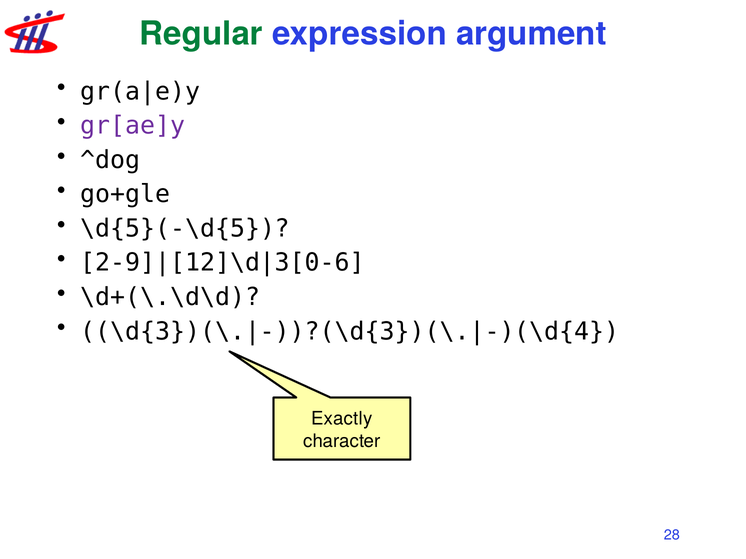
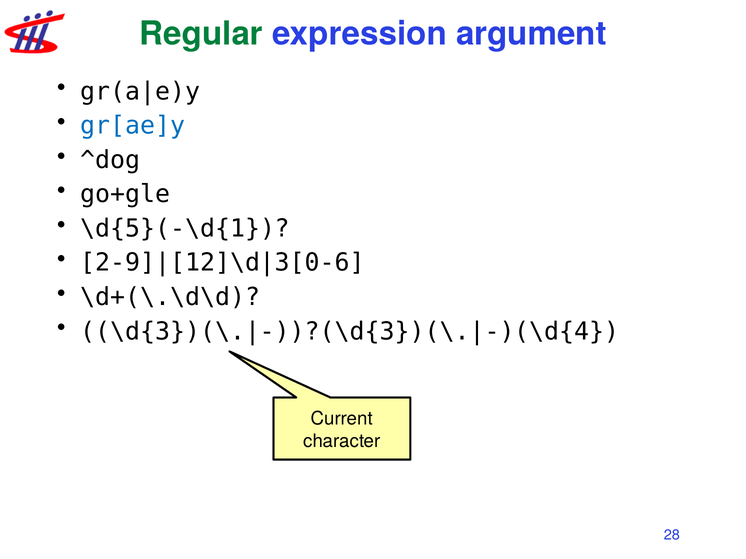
gr[ae]y colour: purple -> blue
\d{5}(-\d{5: \d{5}(-\d{5 -> \d{5}(-\d{1
Exactly: Exactly -> Current
